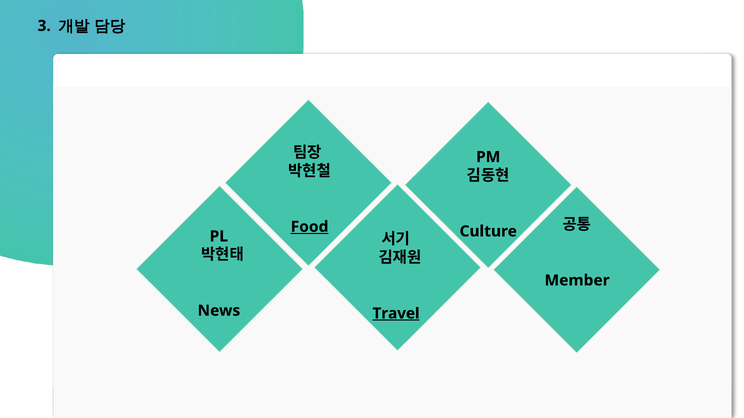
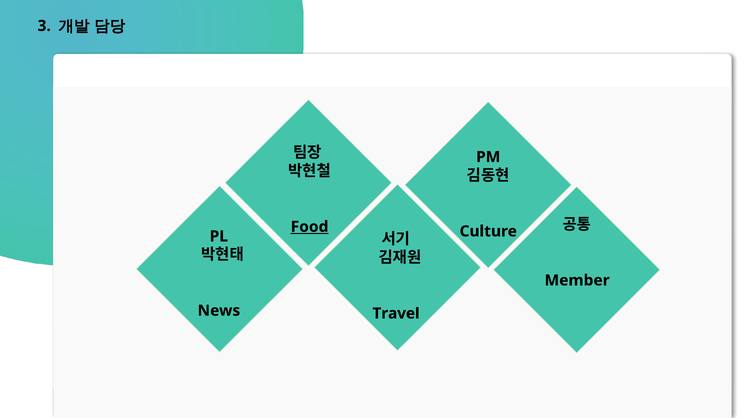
Travel underline: present -> none
